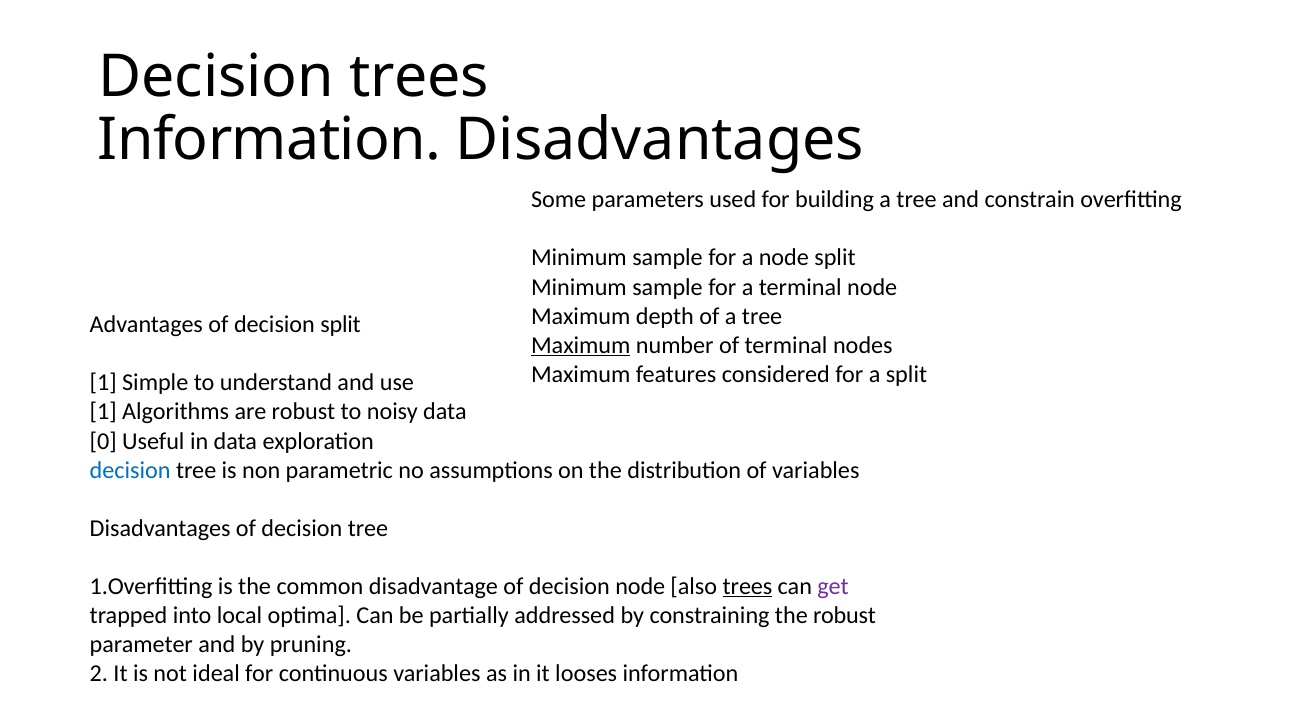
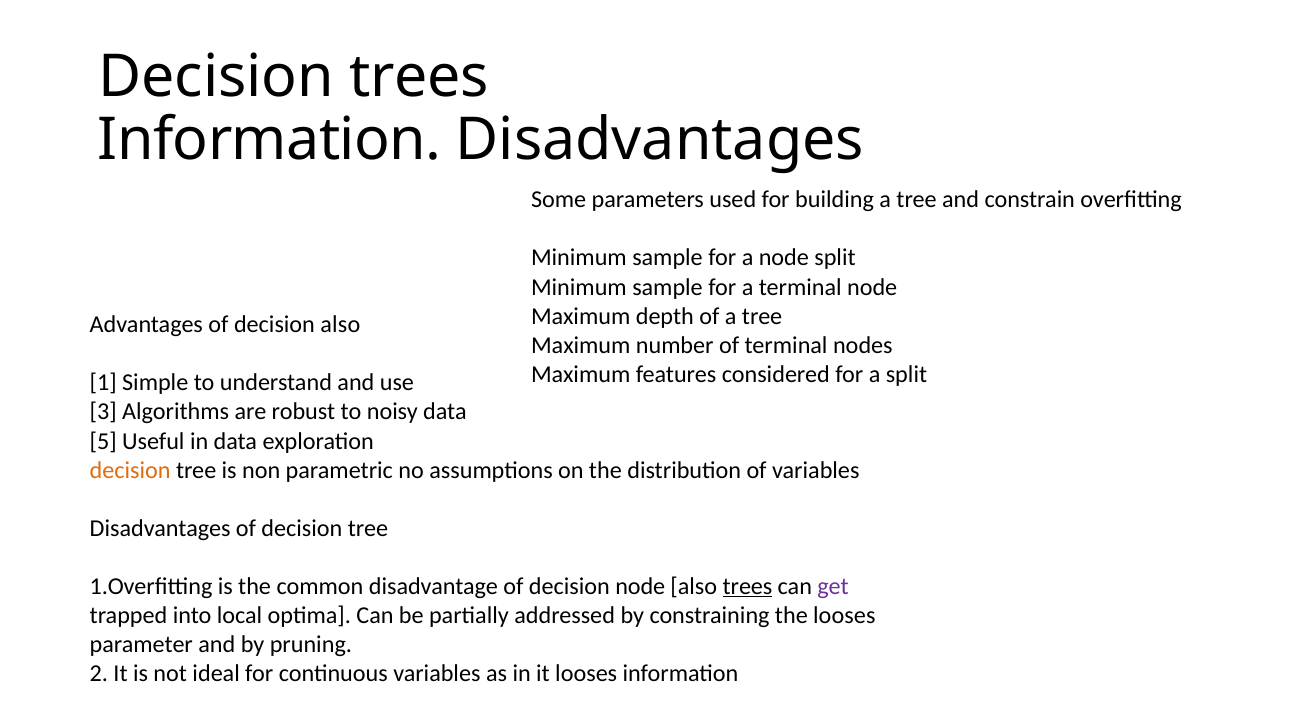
decision split: split -> also
Maximum at (581, 345) underline: present -> none
1 at (103, 412): 1 -> 3
0: 0 -> 5
decision at (130, 470) colour: blue -> orange
the robust: robust -> looses
